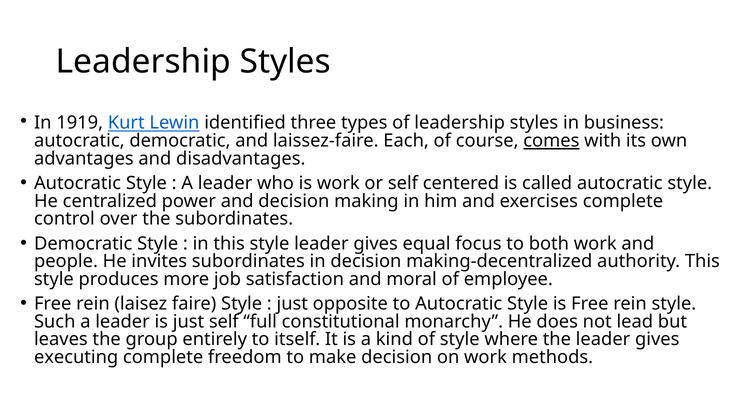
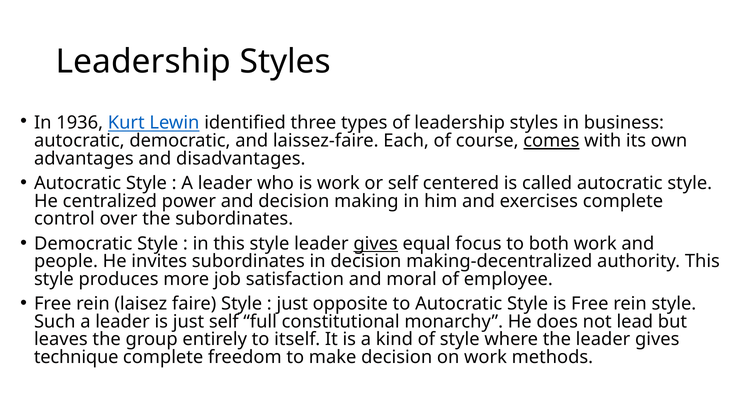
1919: 1919 -> 1936
gives at (376, 244) underline: none -> present
executing: executing -> technique
